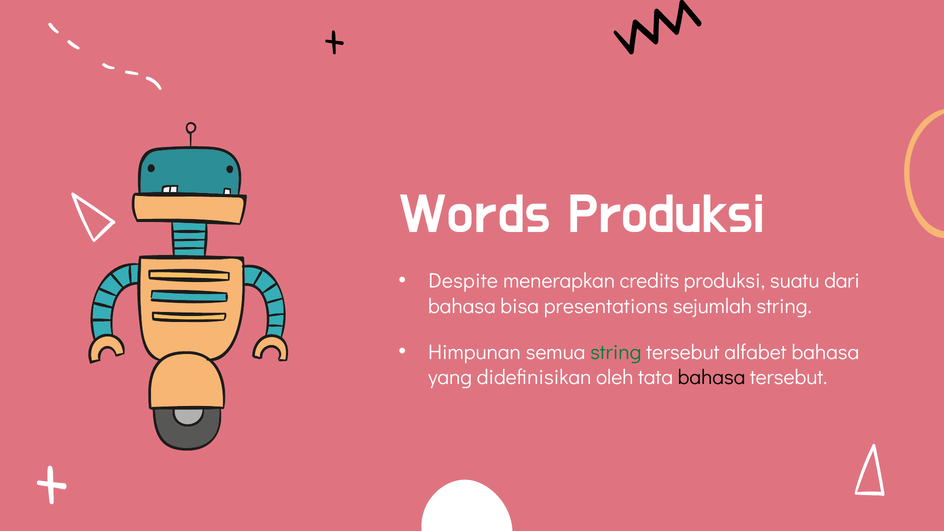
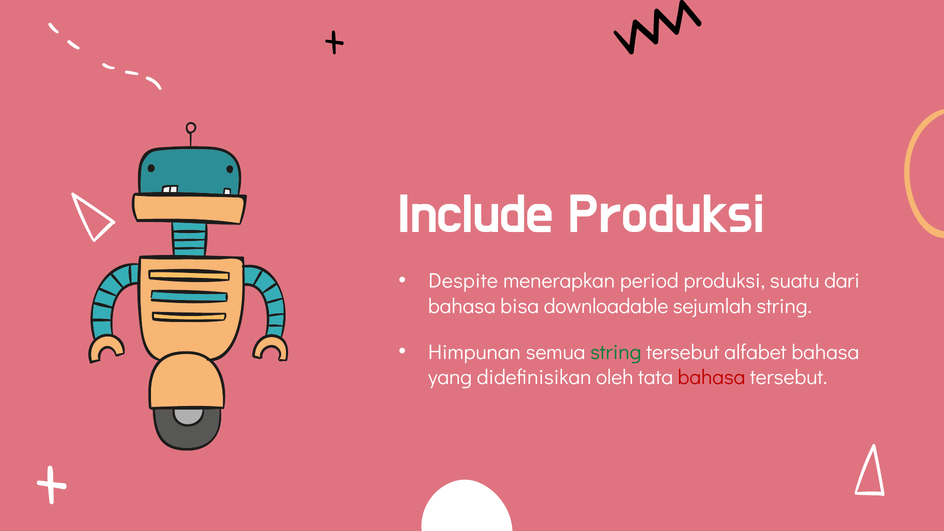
Words: Words -> Include
credits: credits -> period
presentations: presentations -> downloadable
bahasa at (712, 377) colour: black -> red
